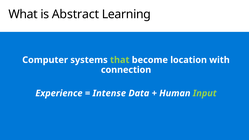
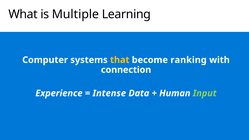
Abstract: Abstract -> Multiple
that colour: light green -> yellow
location: location -> ranking
